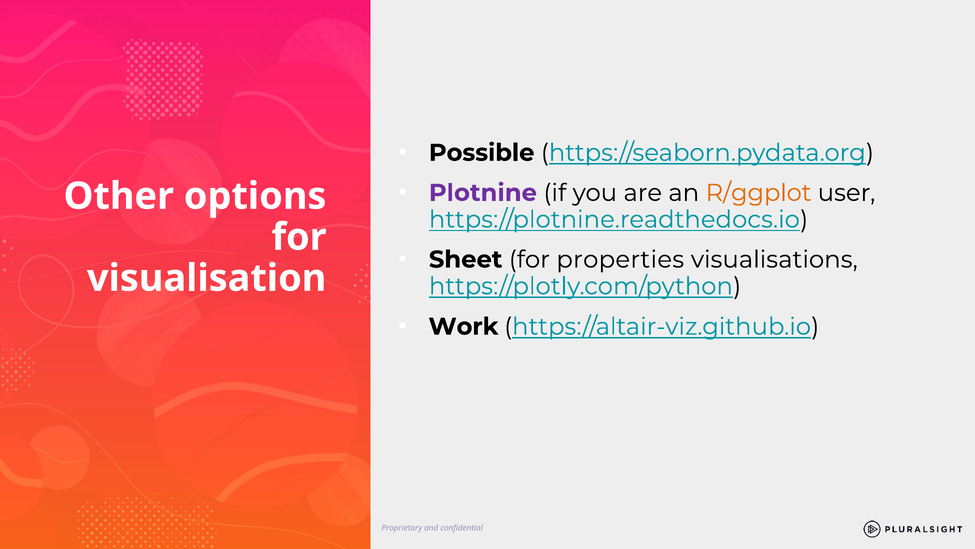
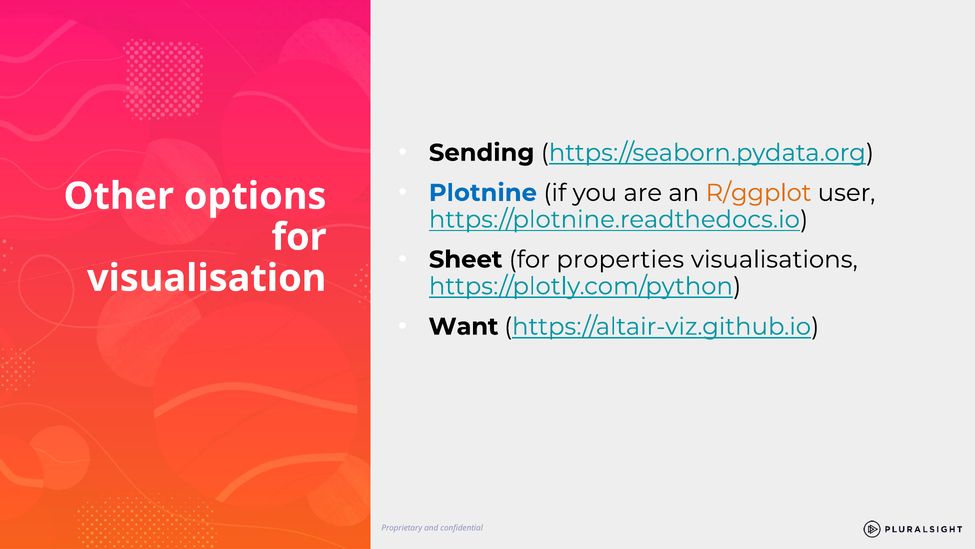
Possible: Possible -> Sending
Plotnine colour: purple -> blue
Work: Work -> Want
